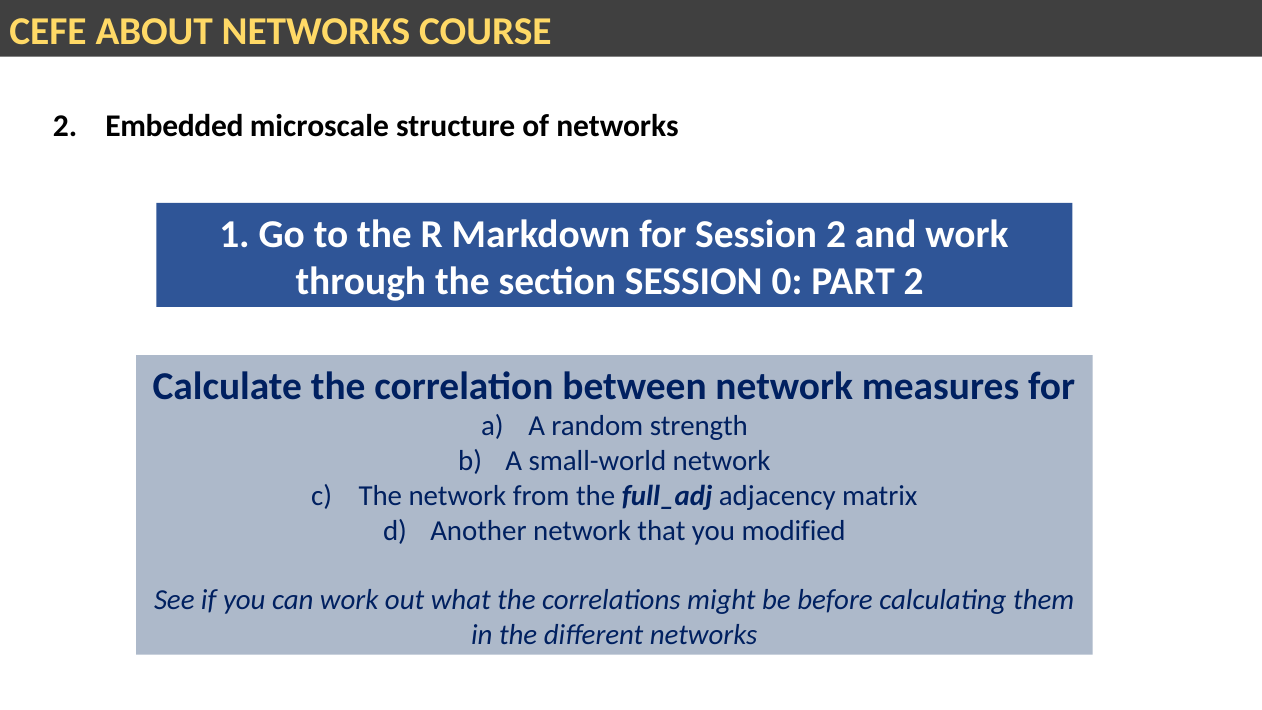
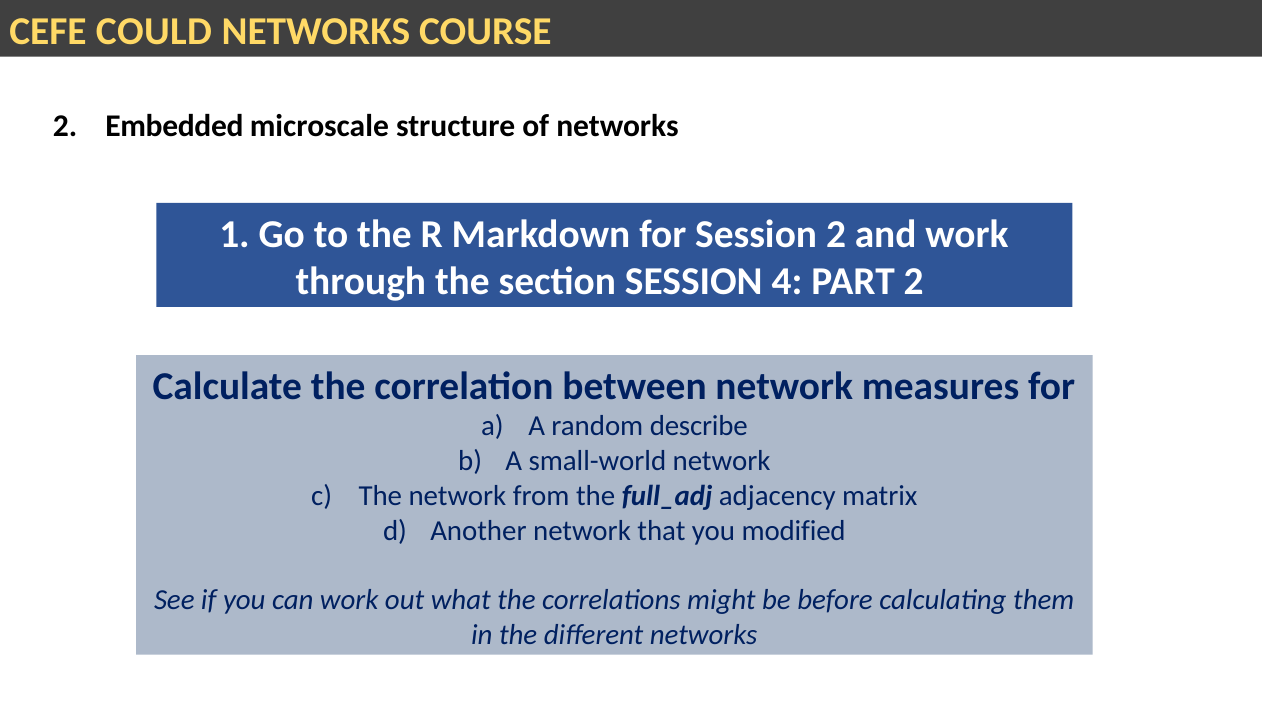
ABOUT: ABOUT -> COULD
0: 0 -> 4
strength: strength -> describe
